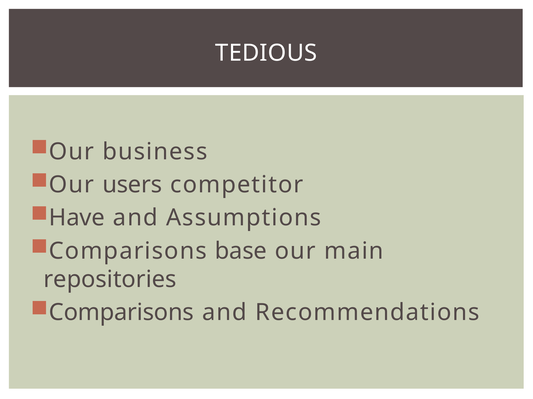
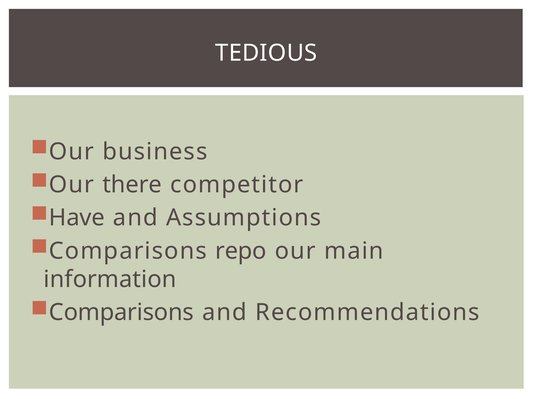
users: users -> there
base: base -> repo
repositories: repositories -> information
